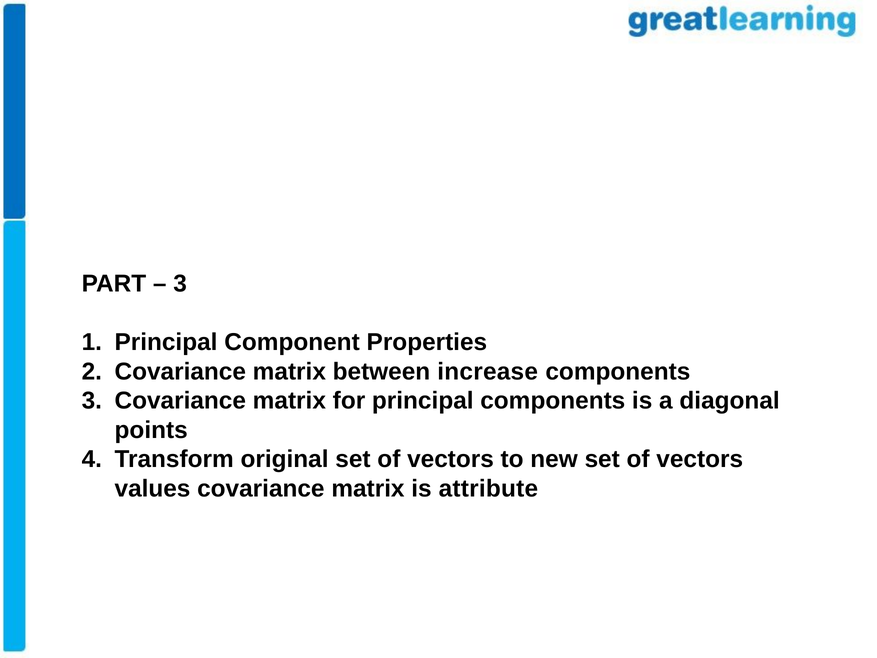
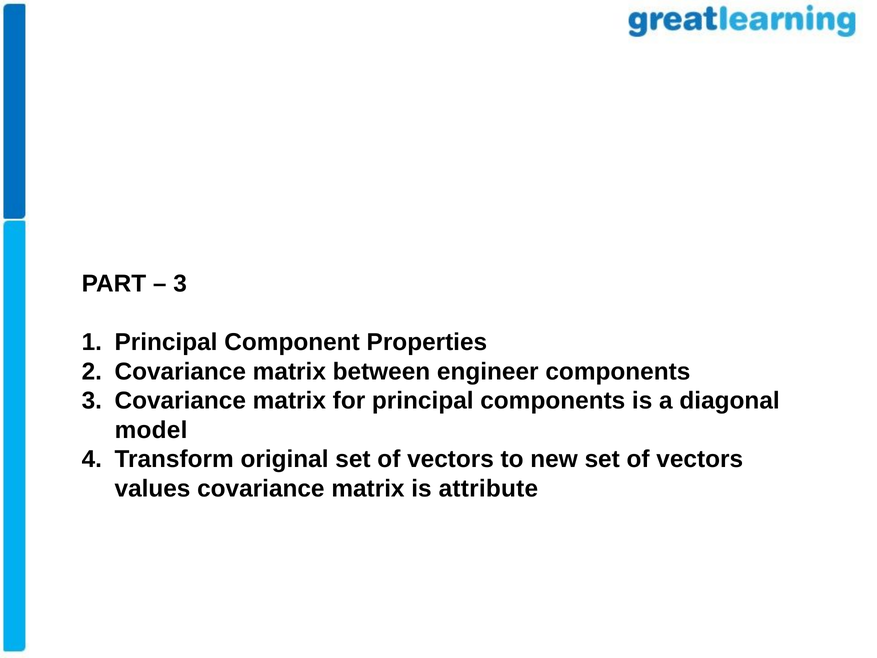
increase: increase -> engineer
points: points -> model
